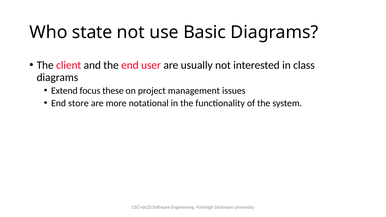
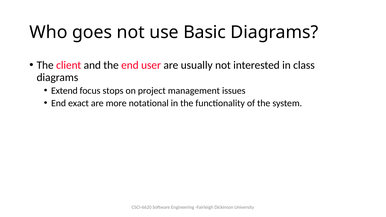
state: state -> goes
these: these -> stops
store: store -> exact
